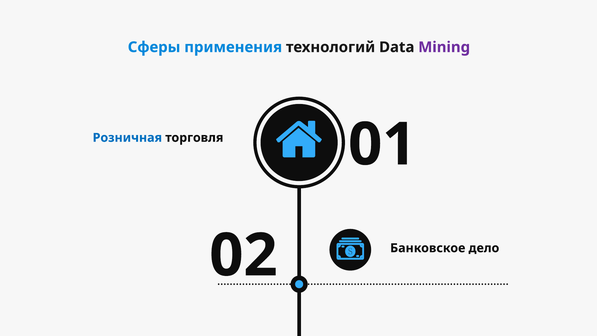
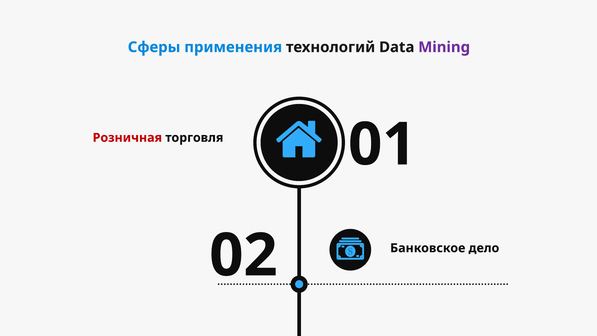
Розничная colour: blue -> red
